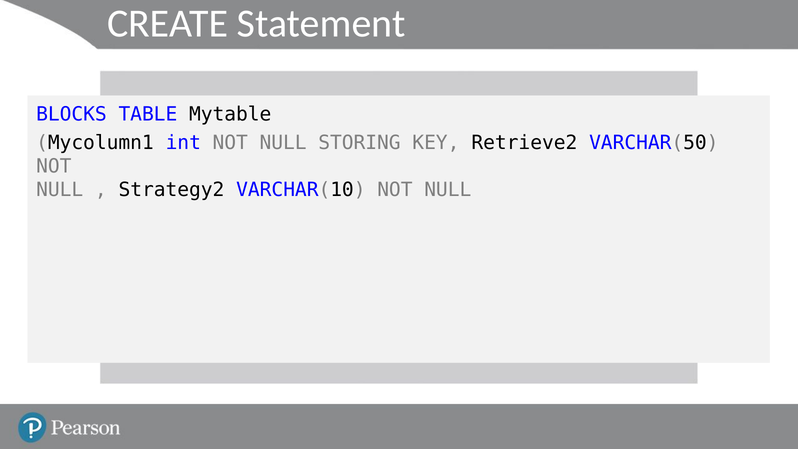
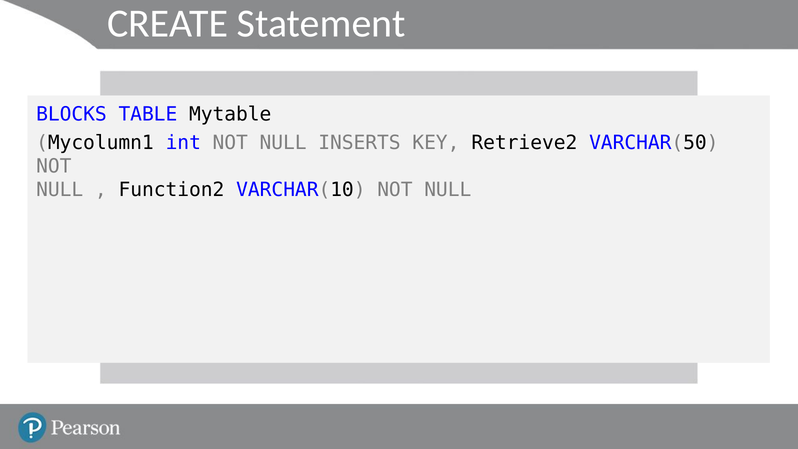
STORING: STORING -> INSERTS
Strategy2: Strategy2 -> Function2
